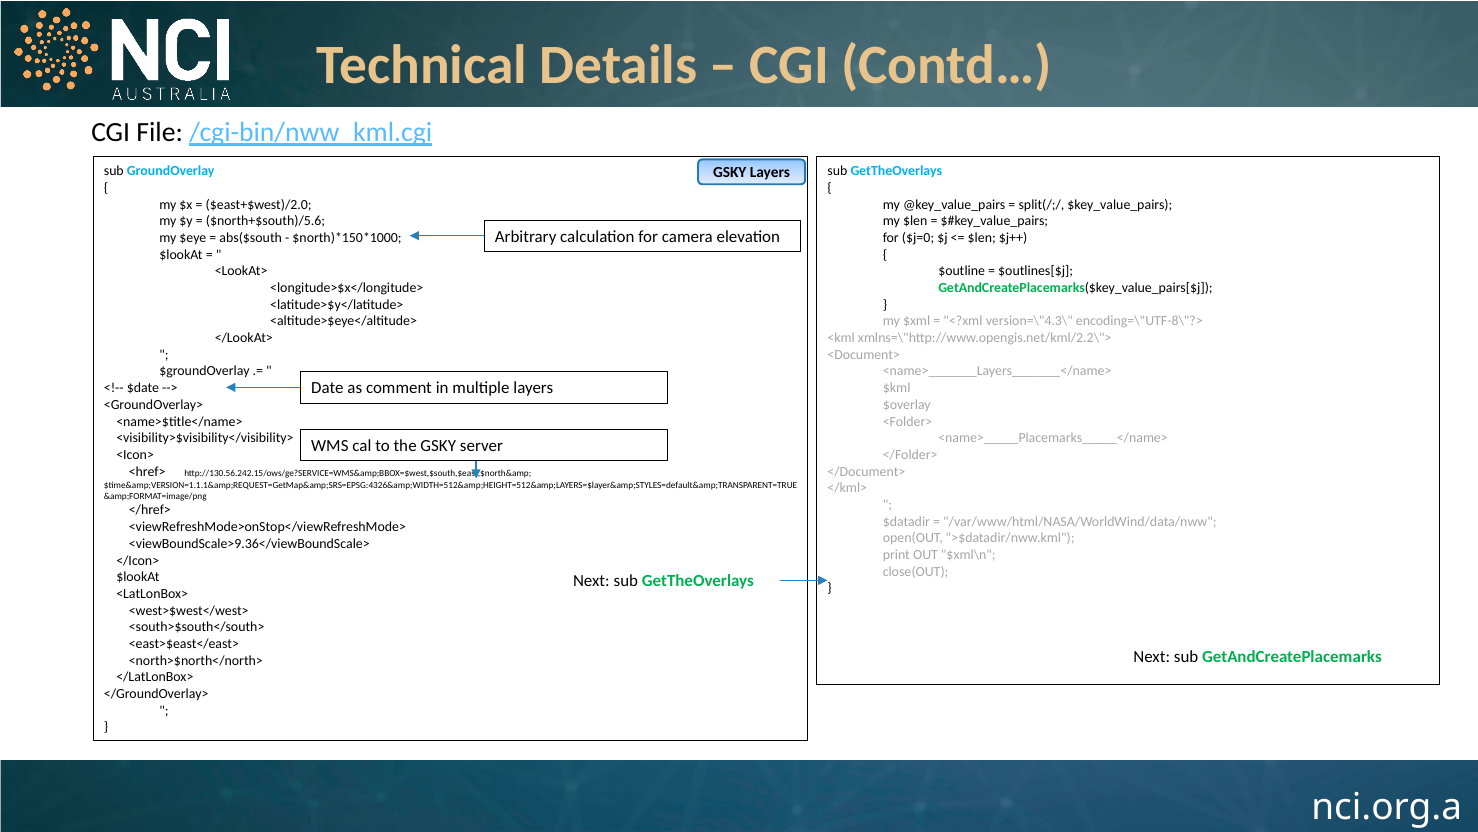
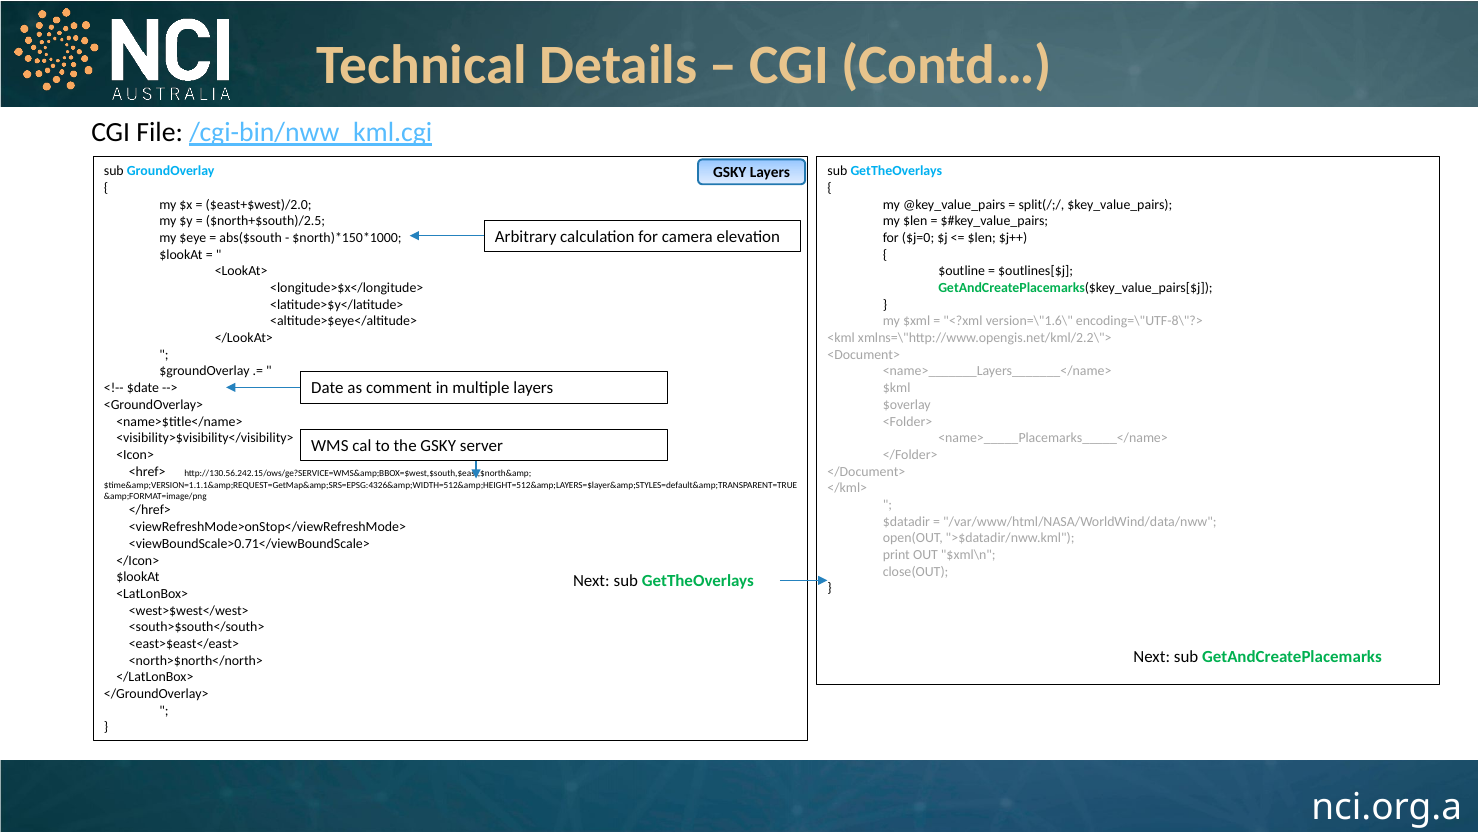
$north+$south)/5.6: $north+$south)/5.6 -> $north+$south)/2.5
version=\"4.3\: version=\"4.3\ -> version=\"1.6\
<viewBoundScale>9.36</viewBoundScale>: <viewBoundScale>9.36</viewBoundScale> -> <viewBoundScale>0.71</viewBoundScale>
